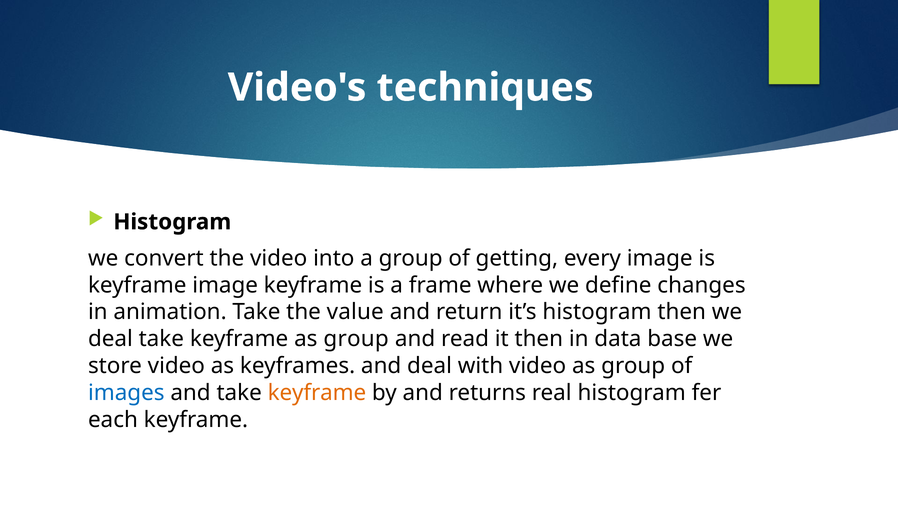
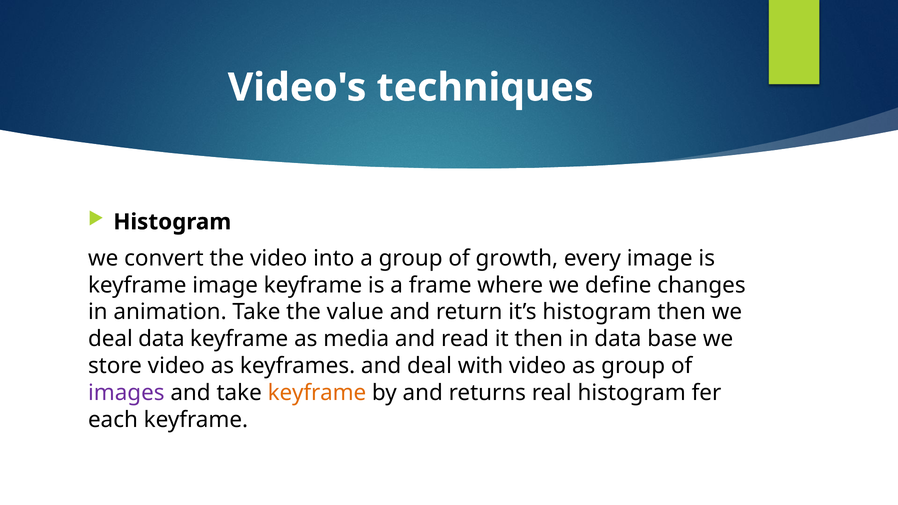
getting: getting -> growth
deal take: take -> data
keyframe as group: group -> media
images colour: blue -> purple
